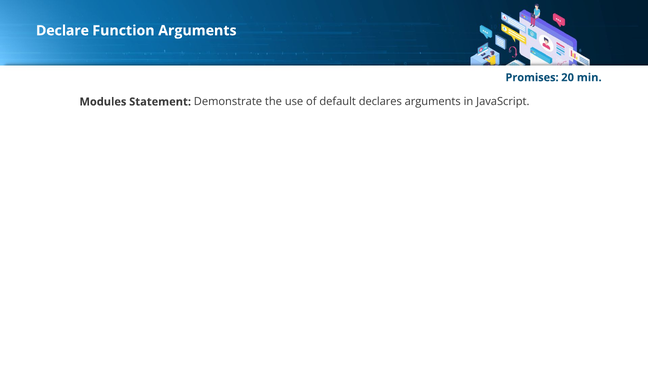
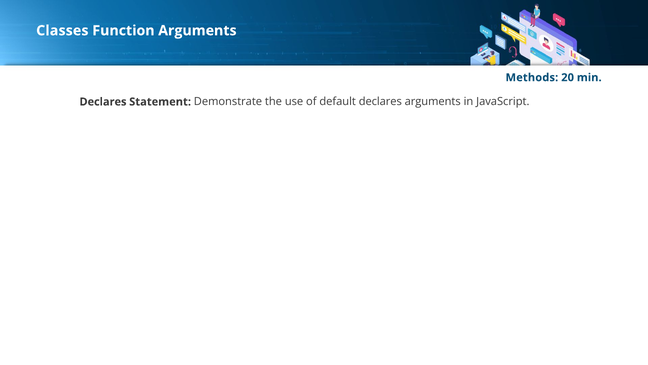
Declare: Declare -> Classes
Promises: Promises -> Methods
Modules at (103, 102): Modules -> Declares
